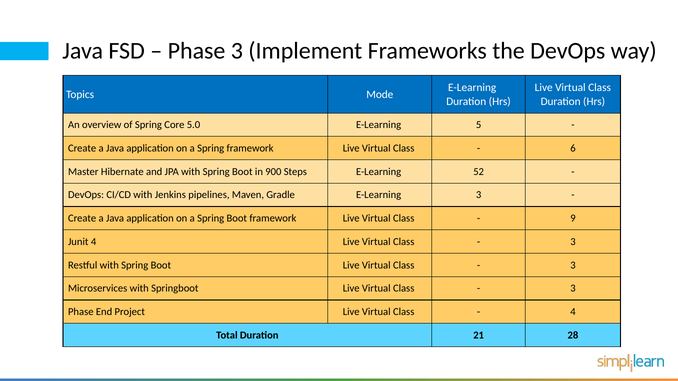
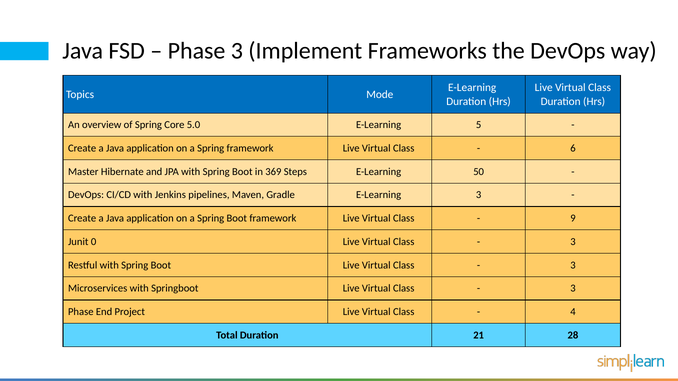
900: 900 -> 369
52: 52 -> 50
Junit 4: 4 -> 0
